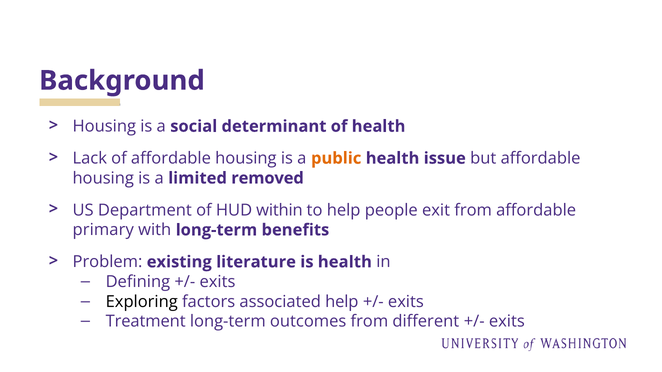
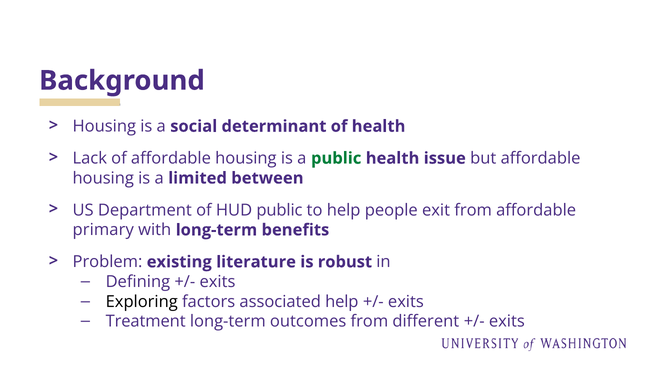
public at (336, 158) colour: orange -> green
removed: removed -> between
HUD within: within -> public
is health: health -> robust
